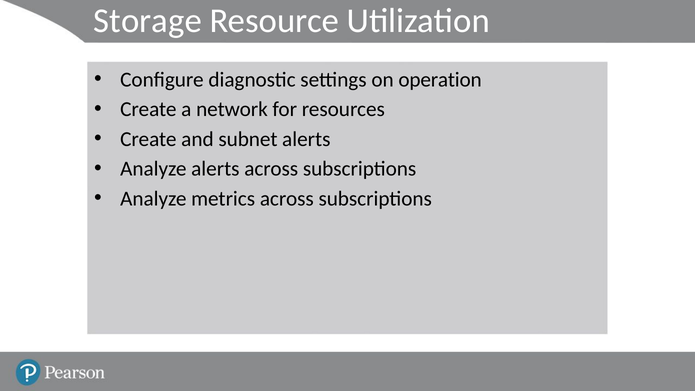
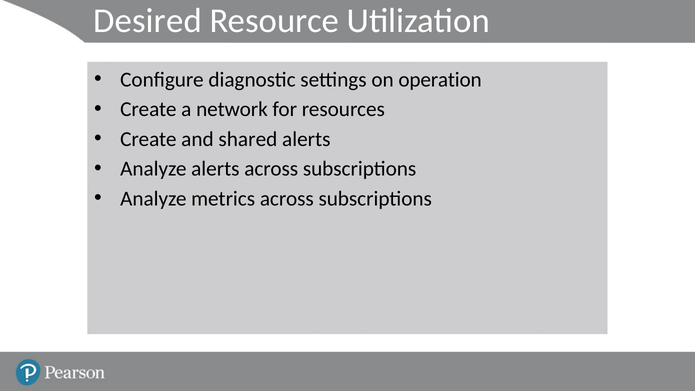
Storage: Storage -> Desired
subnet: subnet -> shared
